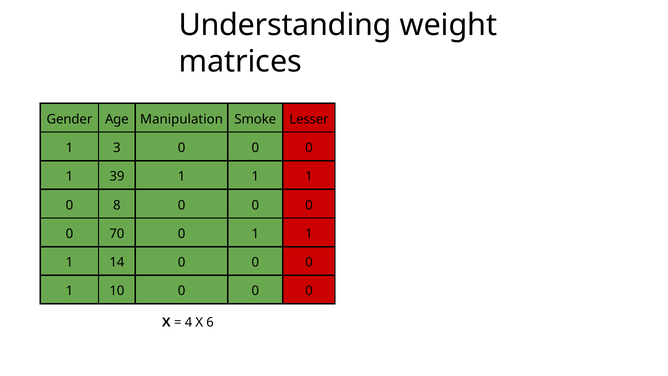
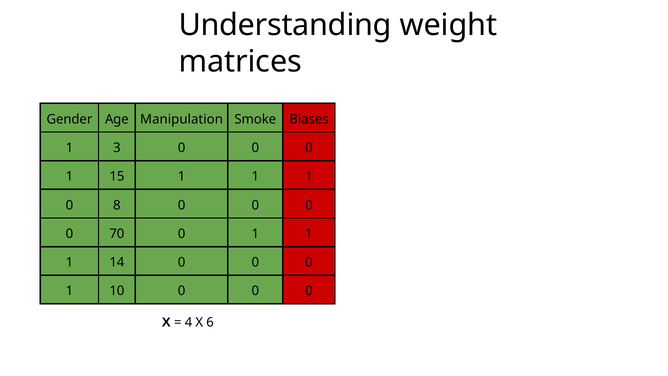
Lesser: Lesser -> Biases
39: 39 -> 15
